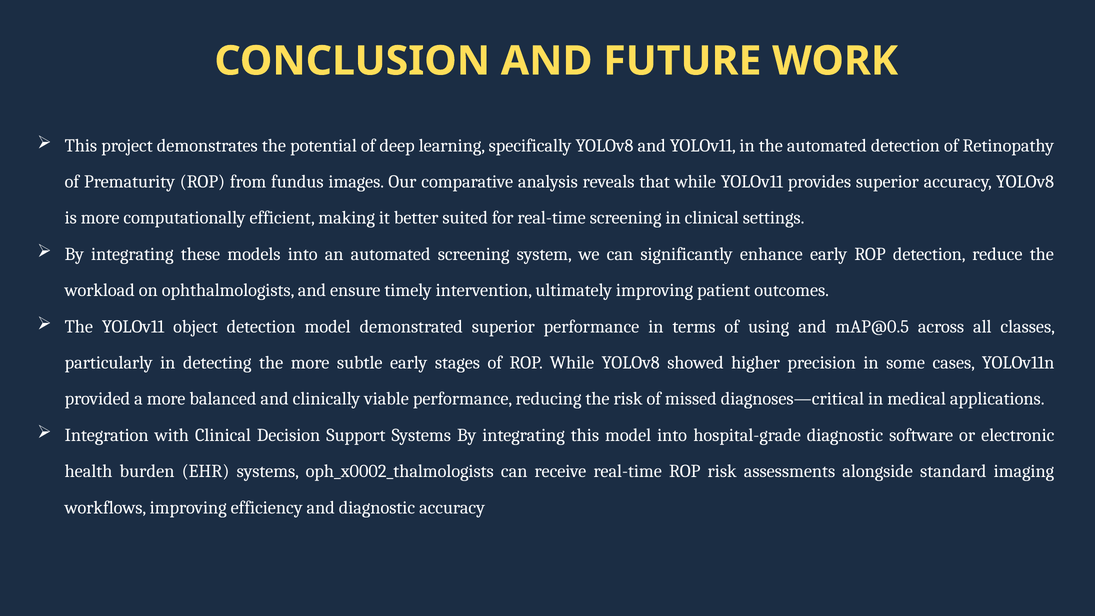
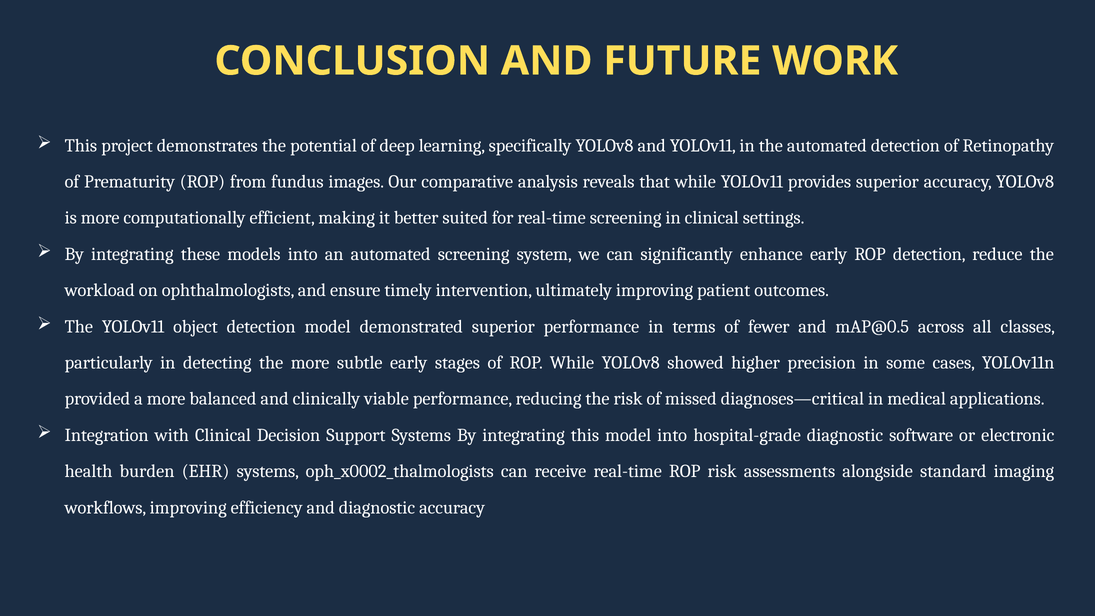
using: using -> fewer
